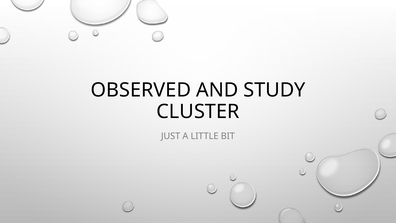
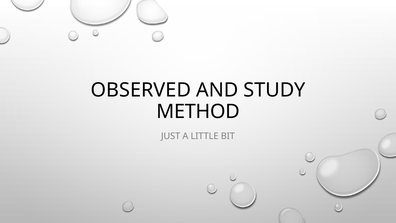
CLUSTER: CLUSTER -> METHOD
